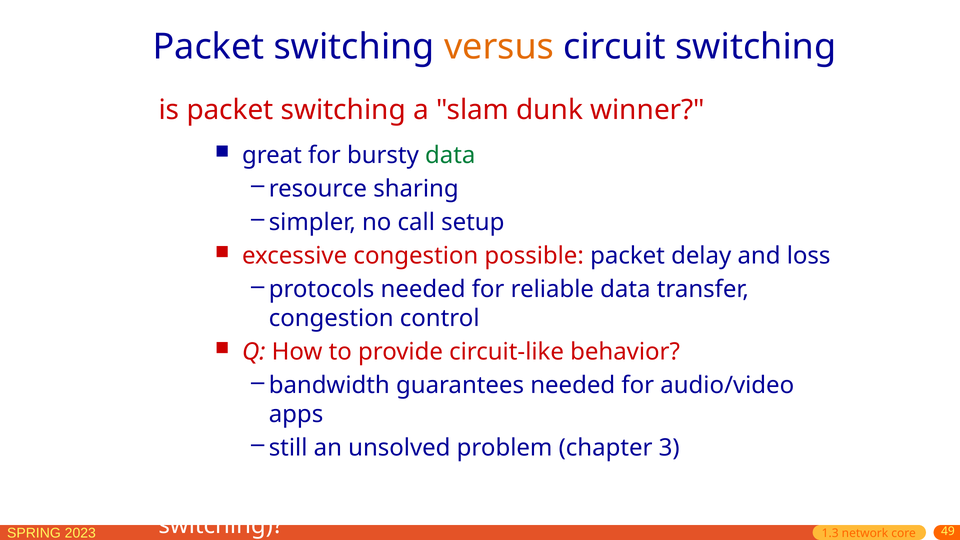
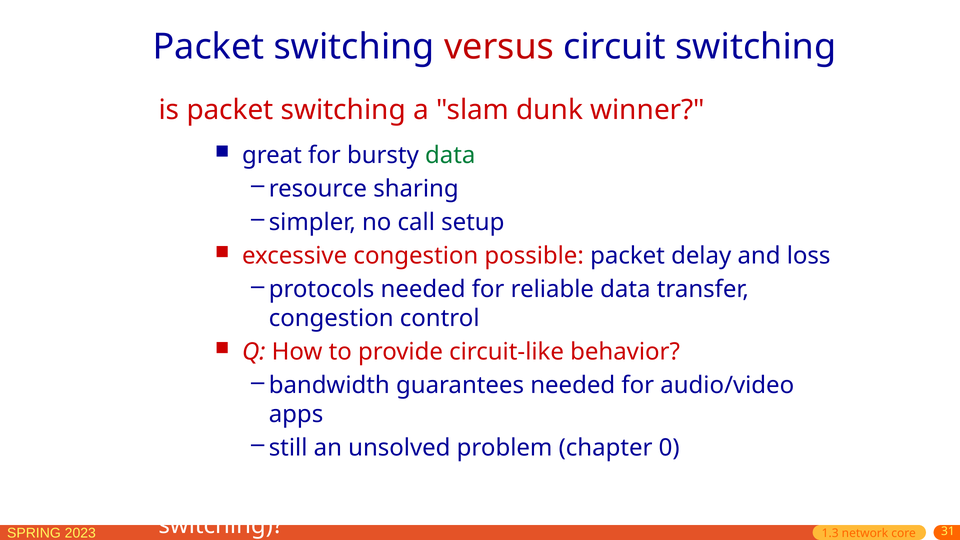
versus at (499, 47) colour: orange -> red
3: 3 -> 0
49: 49 -> 31
